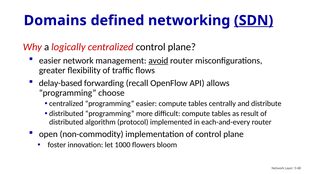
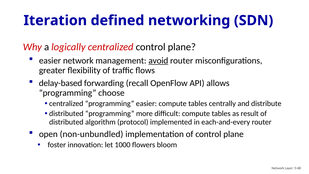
Domains: Domains -> Iteration
SDN underline: present -> none
non-commodity: non-commodity -> non-unbundled
